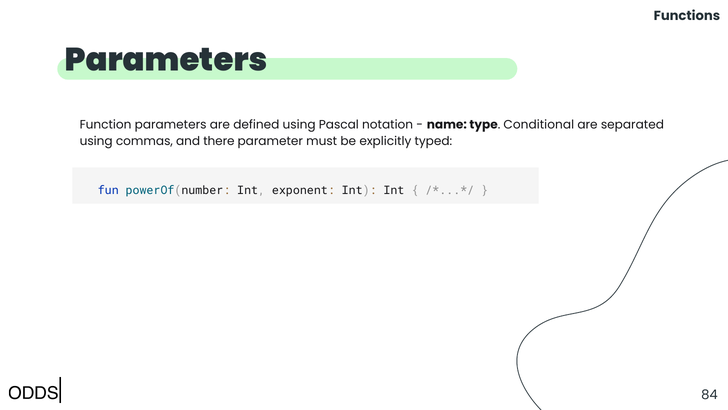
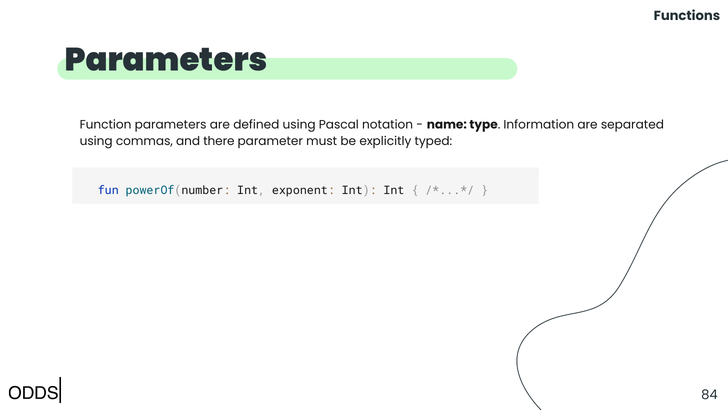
Conditional: Conditional -> Information
